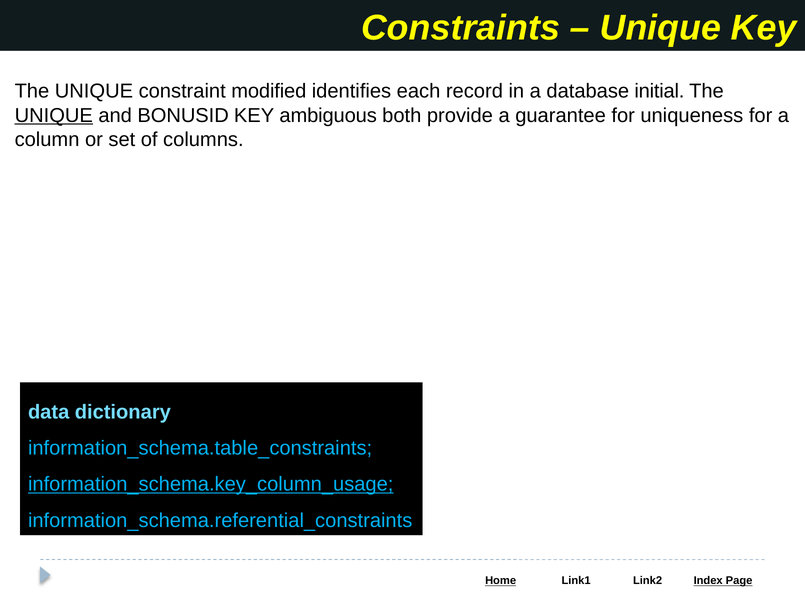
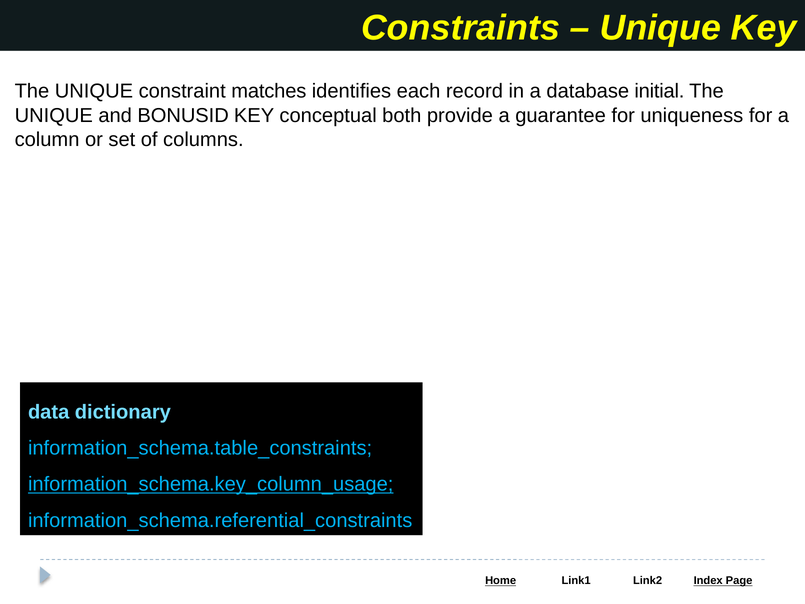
modified: modified -> matches
UNIQUE at (54, 115) underline: present -> none
ambiguous: ambiguous -> conceptual
